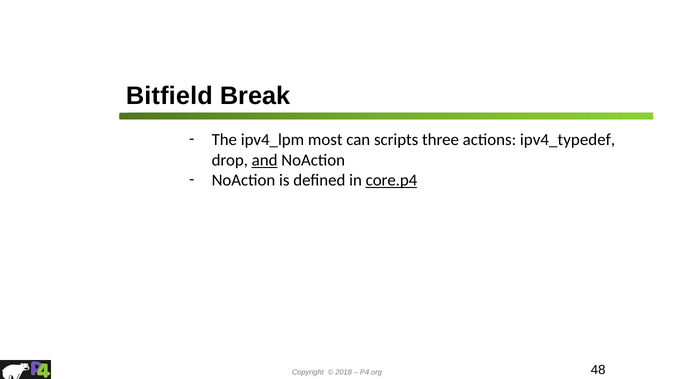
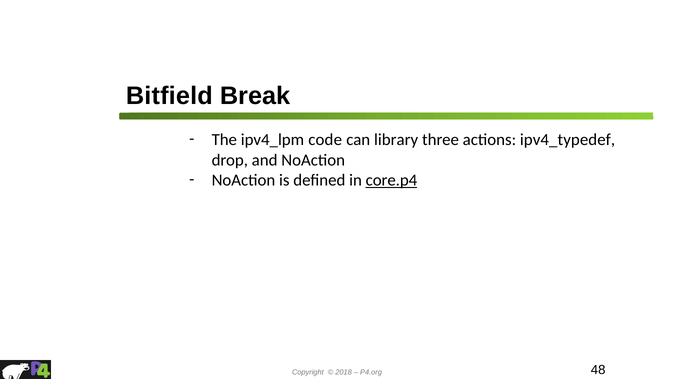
most: most -> code
scripts: scripts -> library
and underline: present -> none
